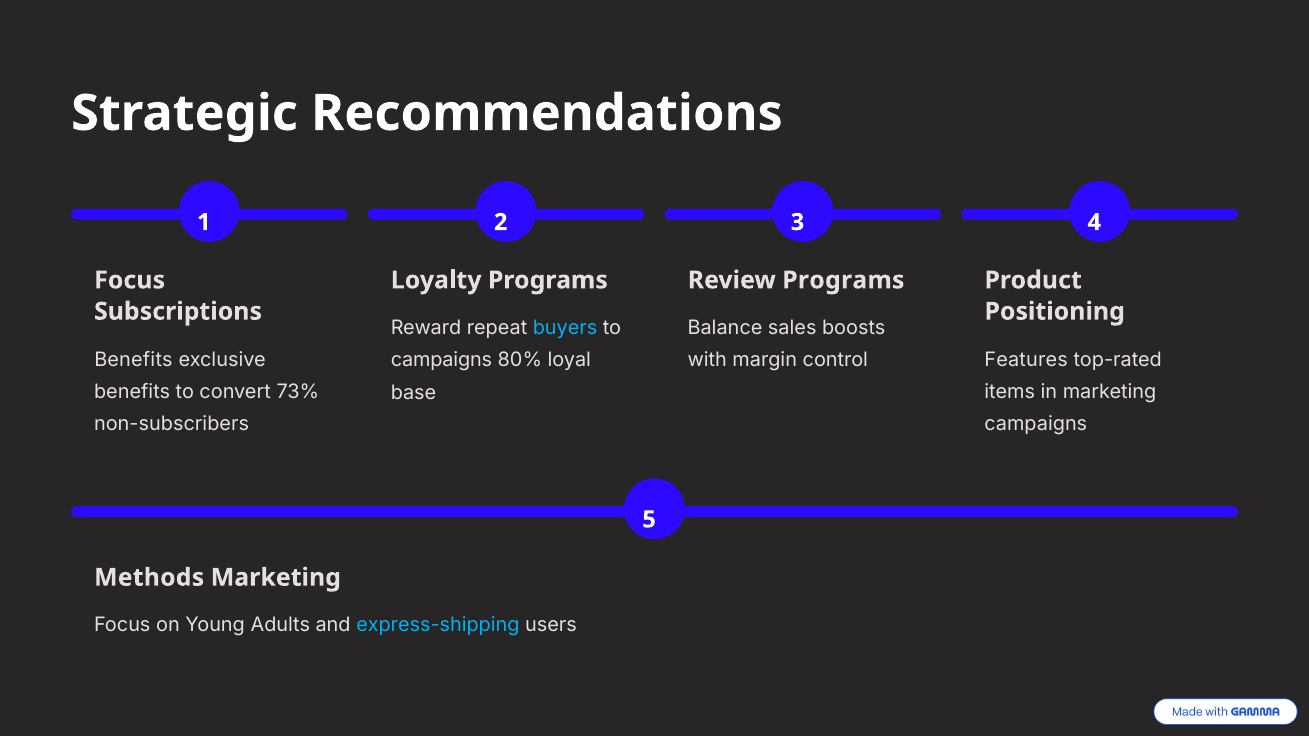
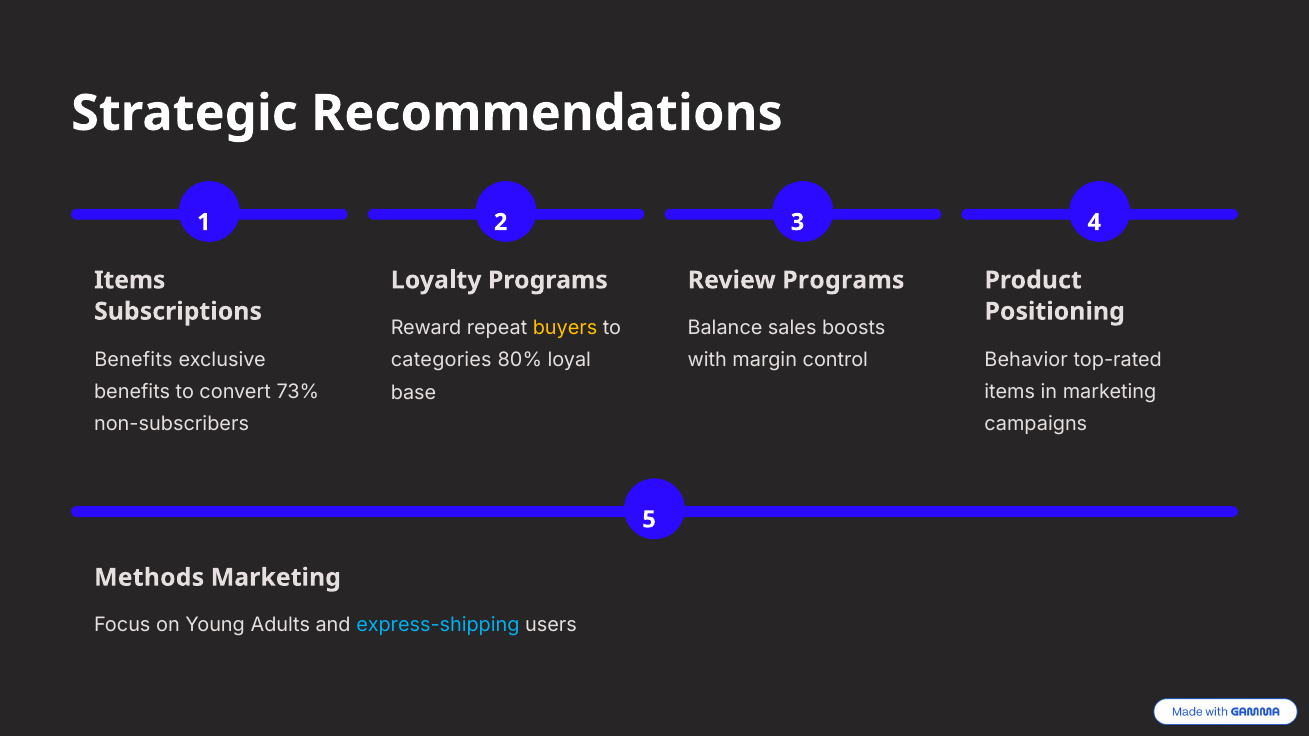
Focus at (130, 280): Focus -> Items
buyers colour: light blue -> yellow
Features: Features -> Behavior
campaigns at (441, 360): campaigns -> categories
